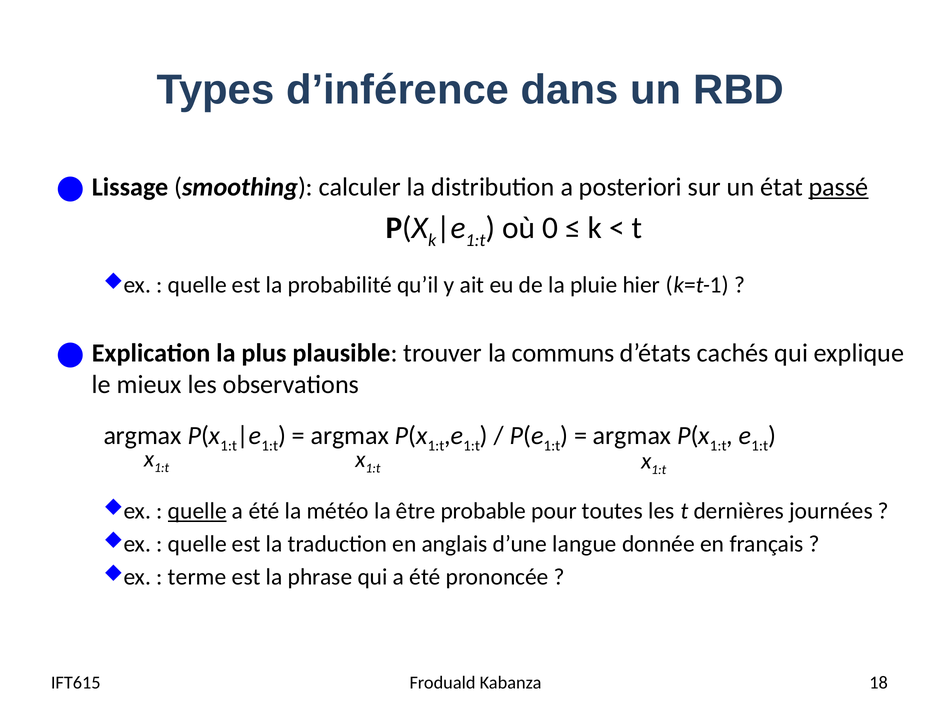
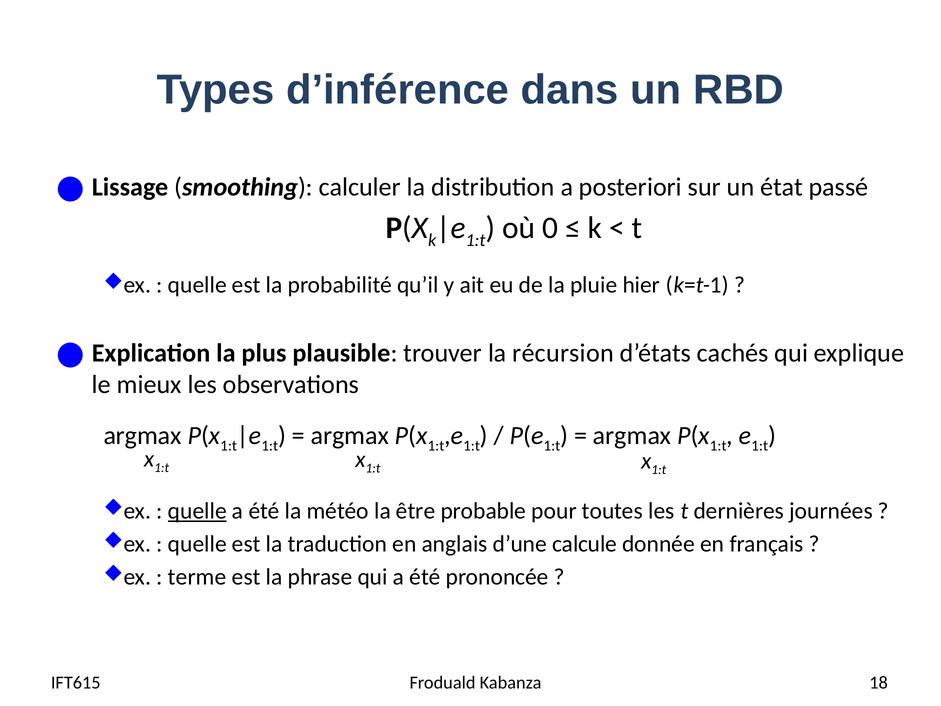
passé underline: present -> none
communs: communs -> récursion
langue: langue -> calcule
